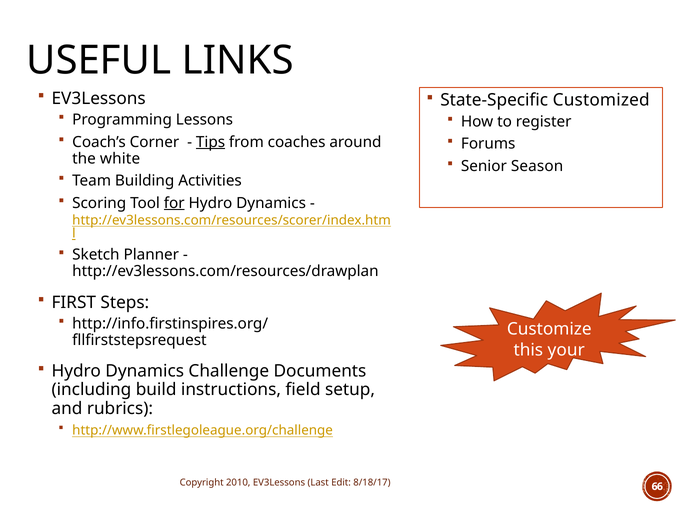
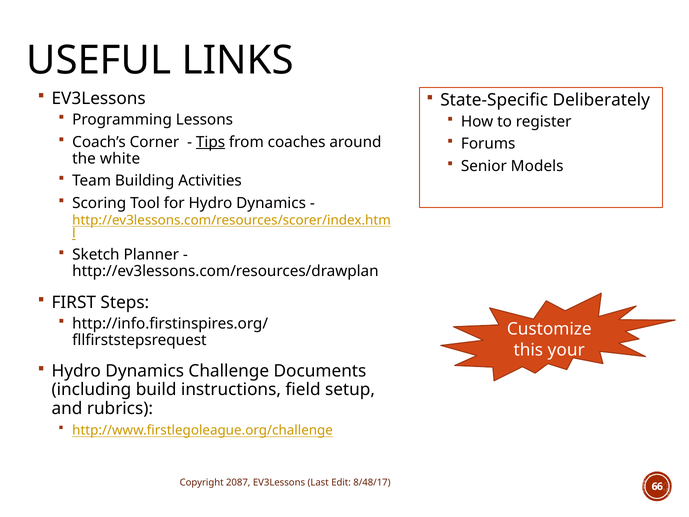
Customized: Customized -> Deliberately
Season: Season -> Models
for underline: present -> none
2010: 2010 -> 2087
8/18/17: 8/18/17 -> 8/48/17
